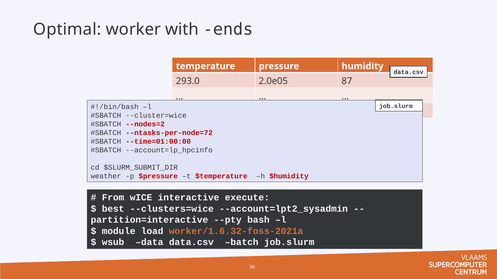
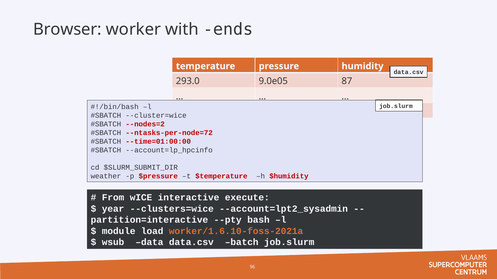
Optimal: Optimal -> Browser
2.0e05: 2.0e05 -> 9.0e05
best: best -> year
worker/1.6.32-foss-2021a: worker/1.6.32-foss-2021a -> worker/1.6.10-foss-2021a
